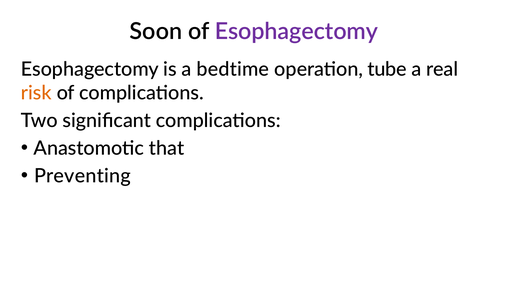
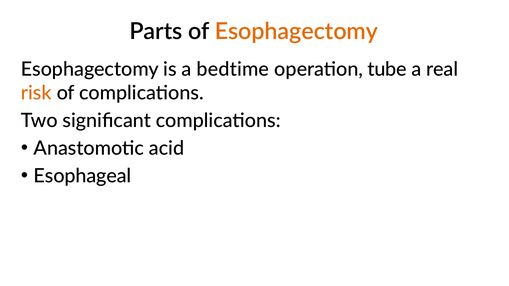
Soon: Soon -> Parts
Esophagectomy at (296, 32) colour: purple -> orange
that: that -> acid
Preventing: Preventing -> Esophageal
